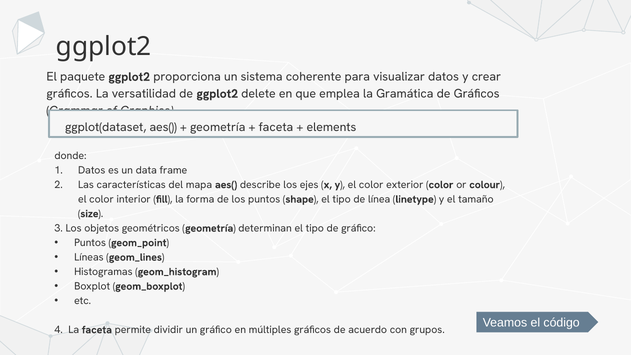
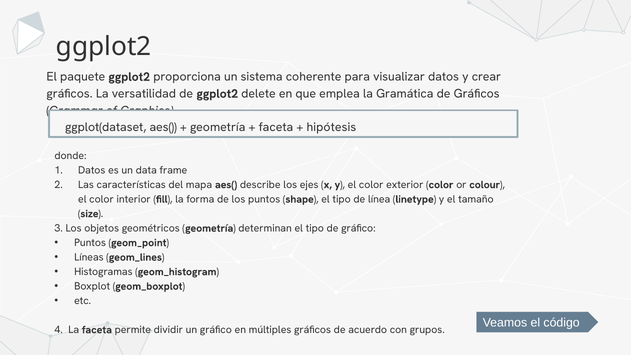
elements: elements -> hipótesis
